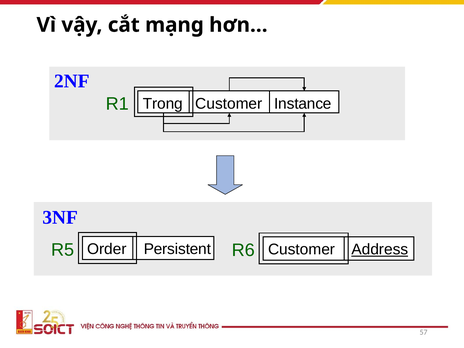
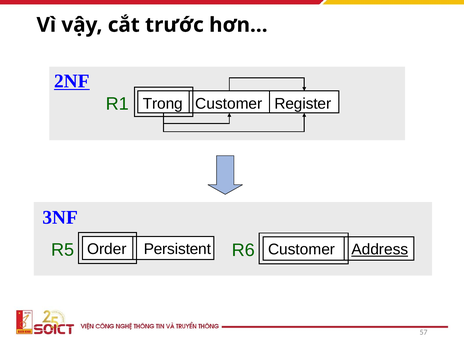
mạng: mạng -> trước
2NF underline: none -> present
Instance: Instance -> Register
